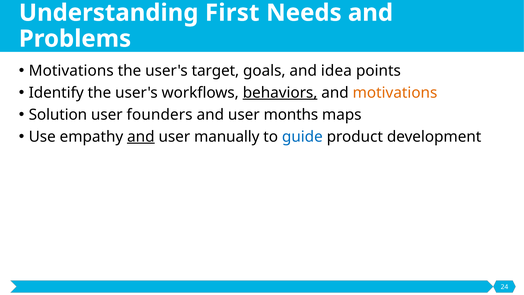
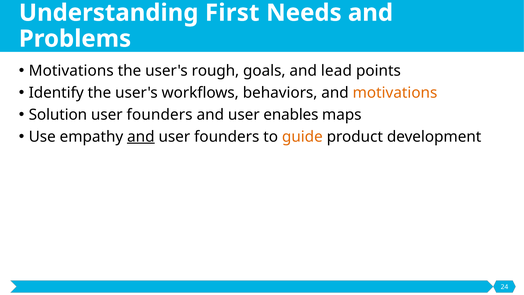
target: target -> rough
idea: idea -> lead
behaviors underline: present -> none
months: months -> enables
manually at (227, 137): manually -> founders
guide colour: blue -> orange
